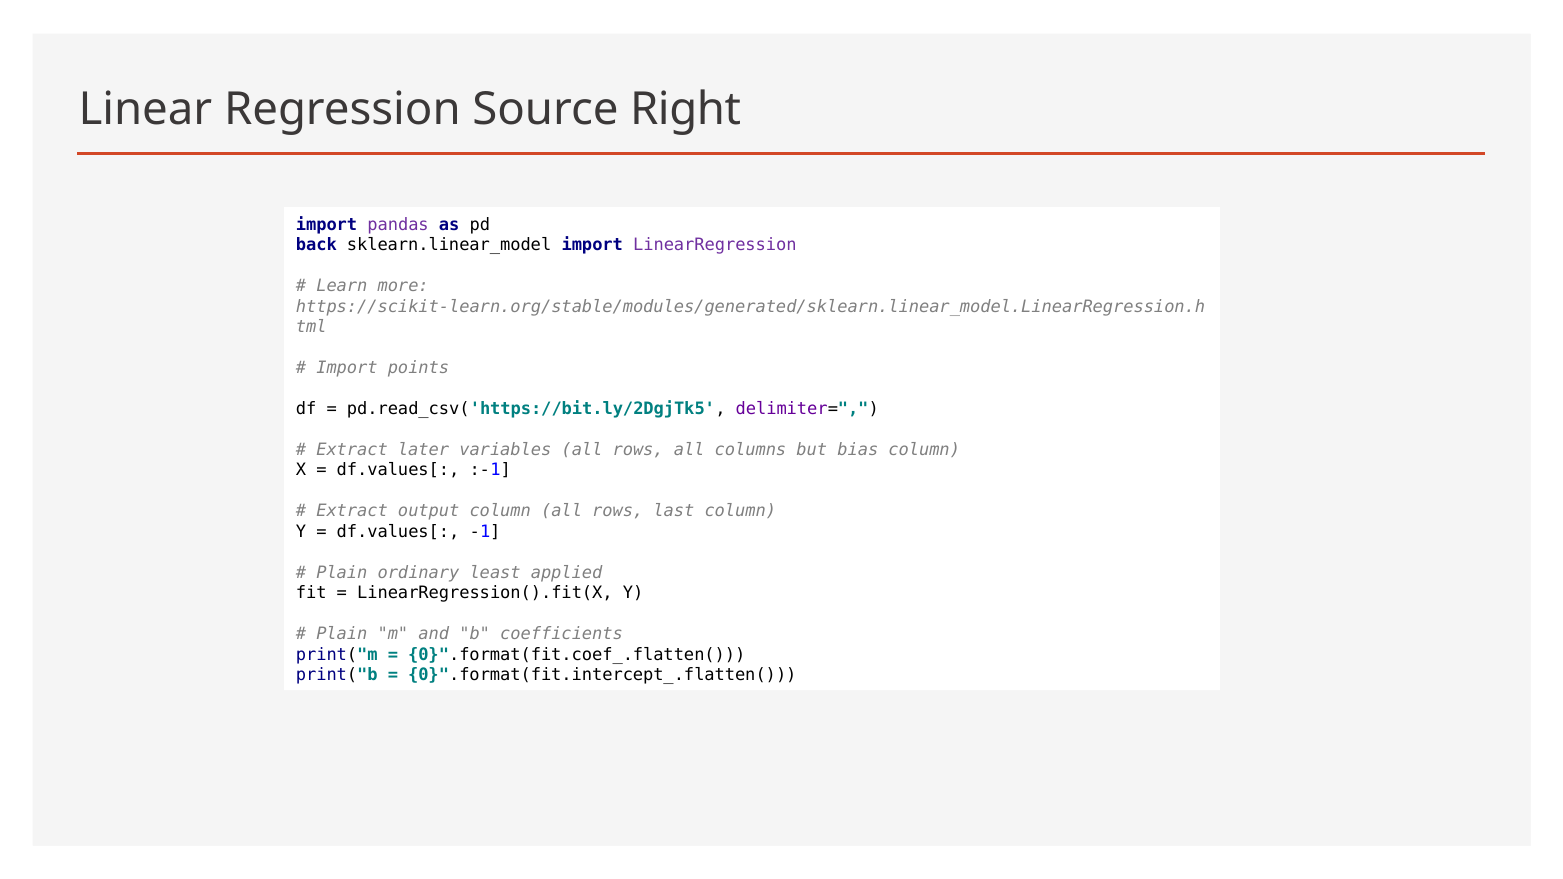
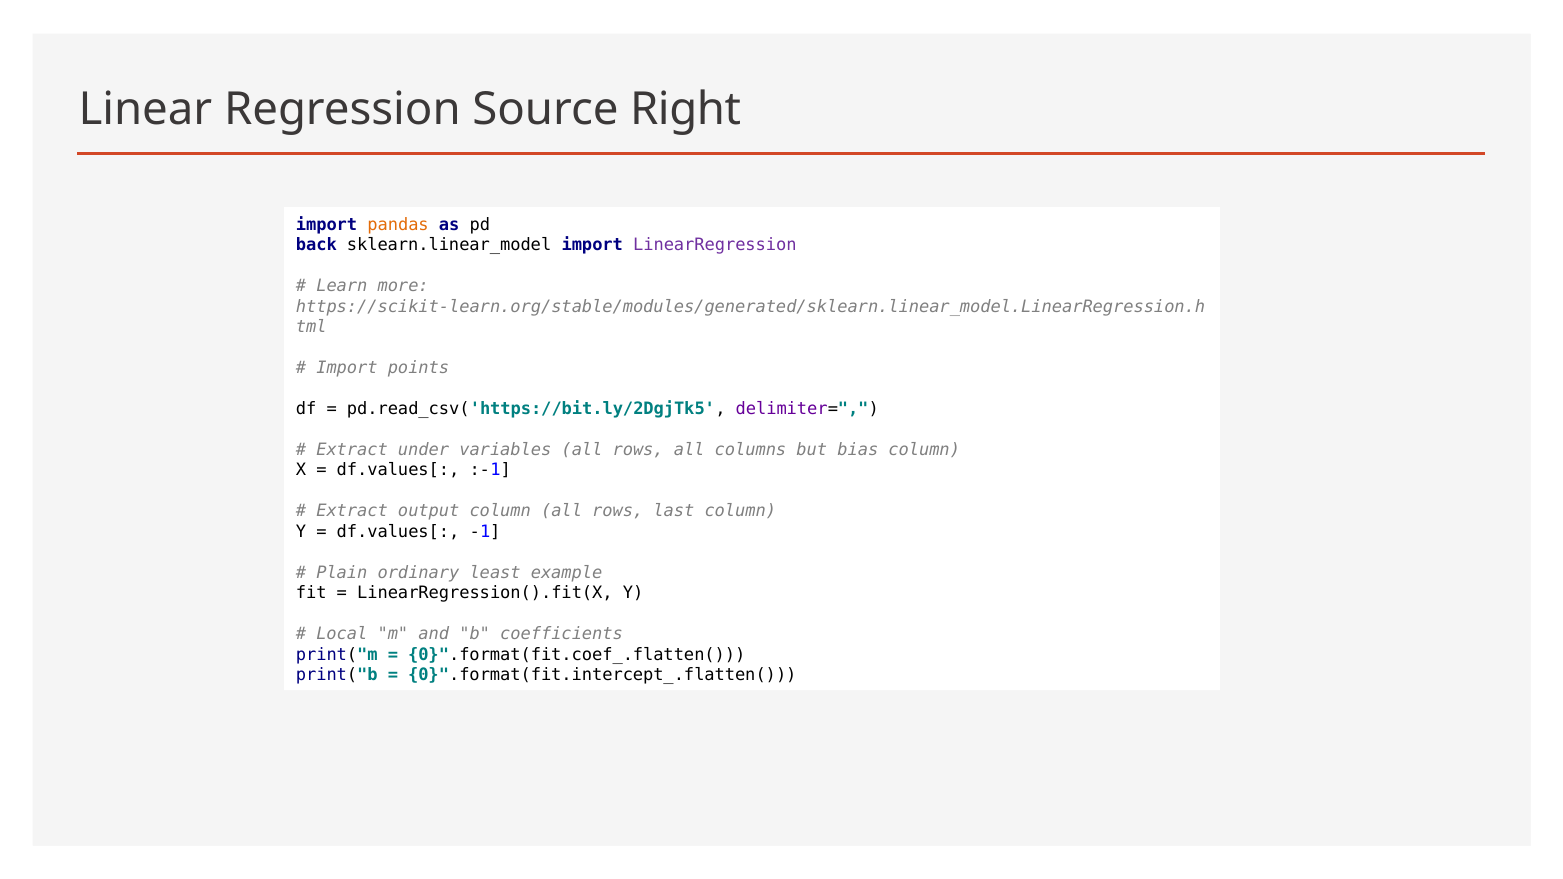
pandas colour: purple -> orange
later: later -> under
applied: applied -> example
Plain at (342, 634): Plain -> Local
